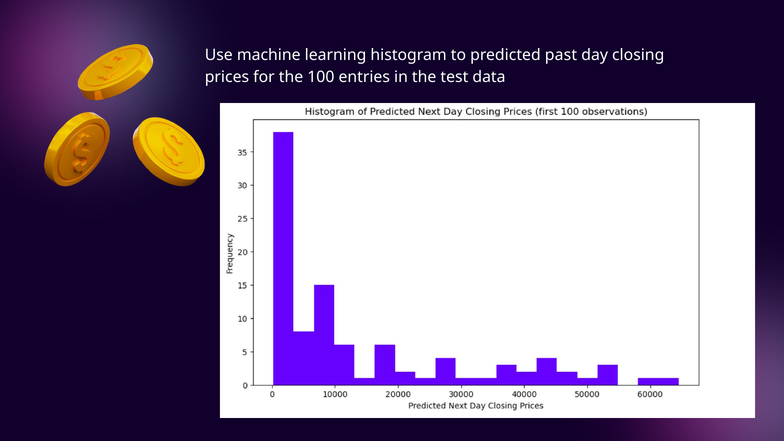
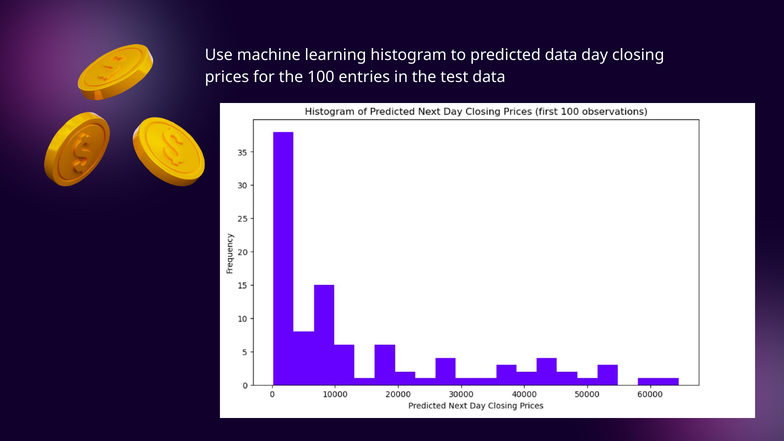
predicted past: past -> data
